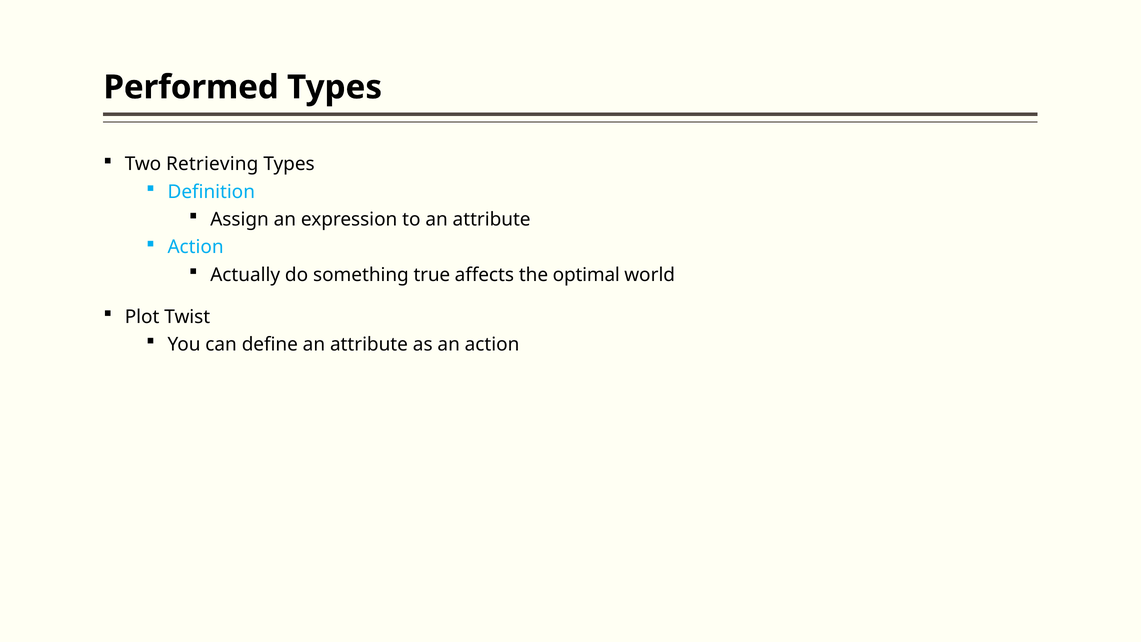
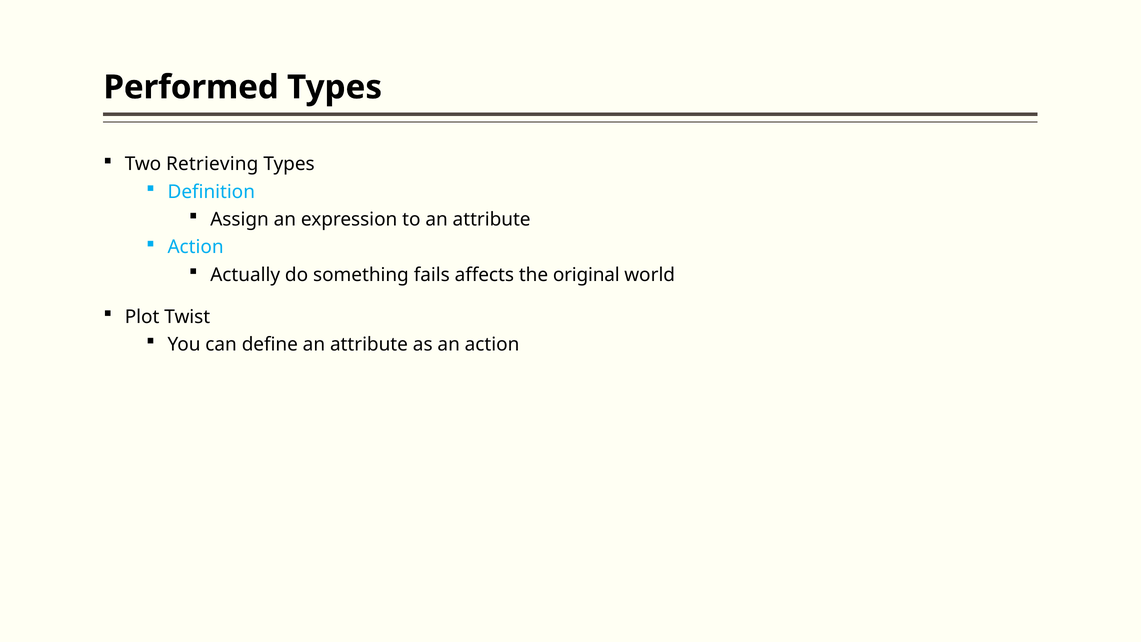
true: true -> fails
optimal: optimal -> original
